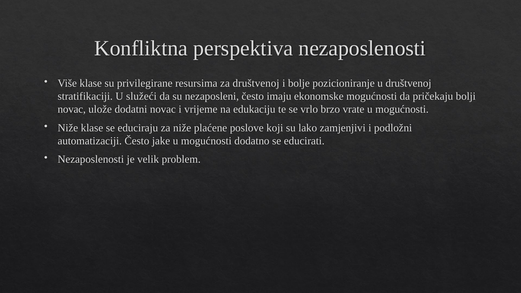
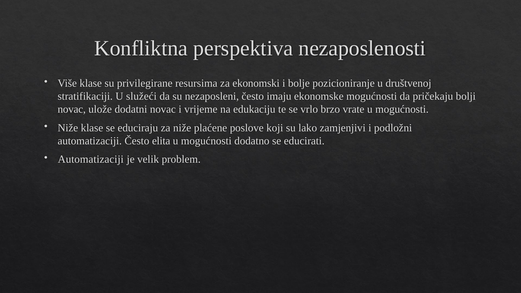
za društvenoj: društvenoj -> ekonomski
jake: jake -> elita
Nezaposlenosti at (91, 159): Nezaposlenosti -> Automatizaciji
